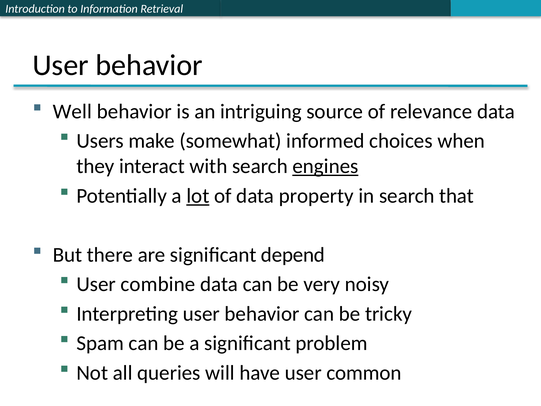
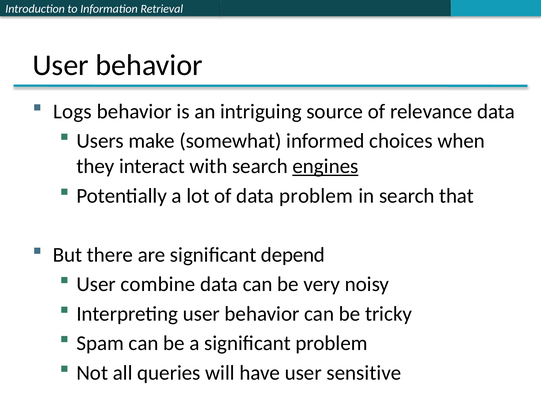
Well: Well -> Logs
lot underline: present -> none
data property: property -> problem
common: common -> sensitive
